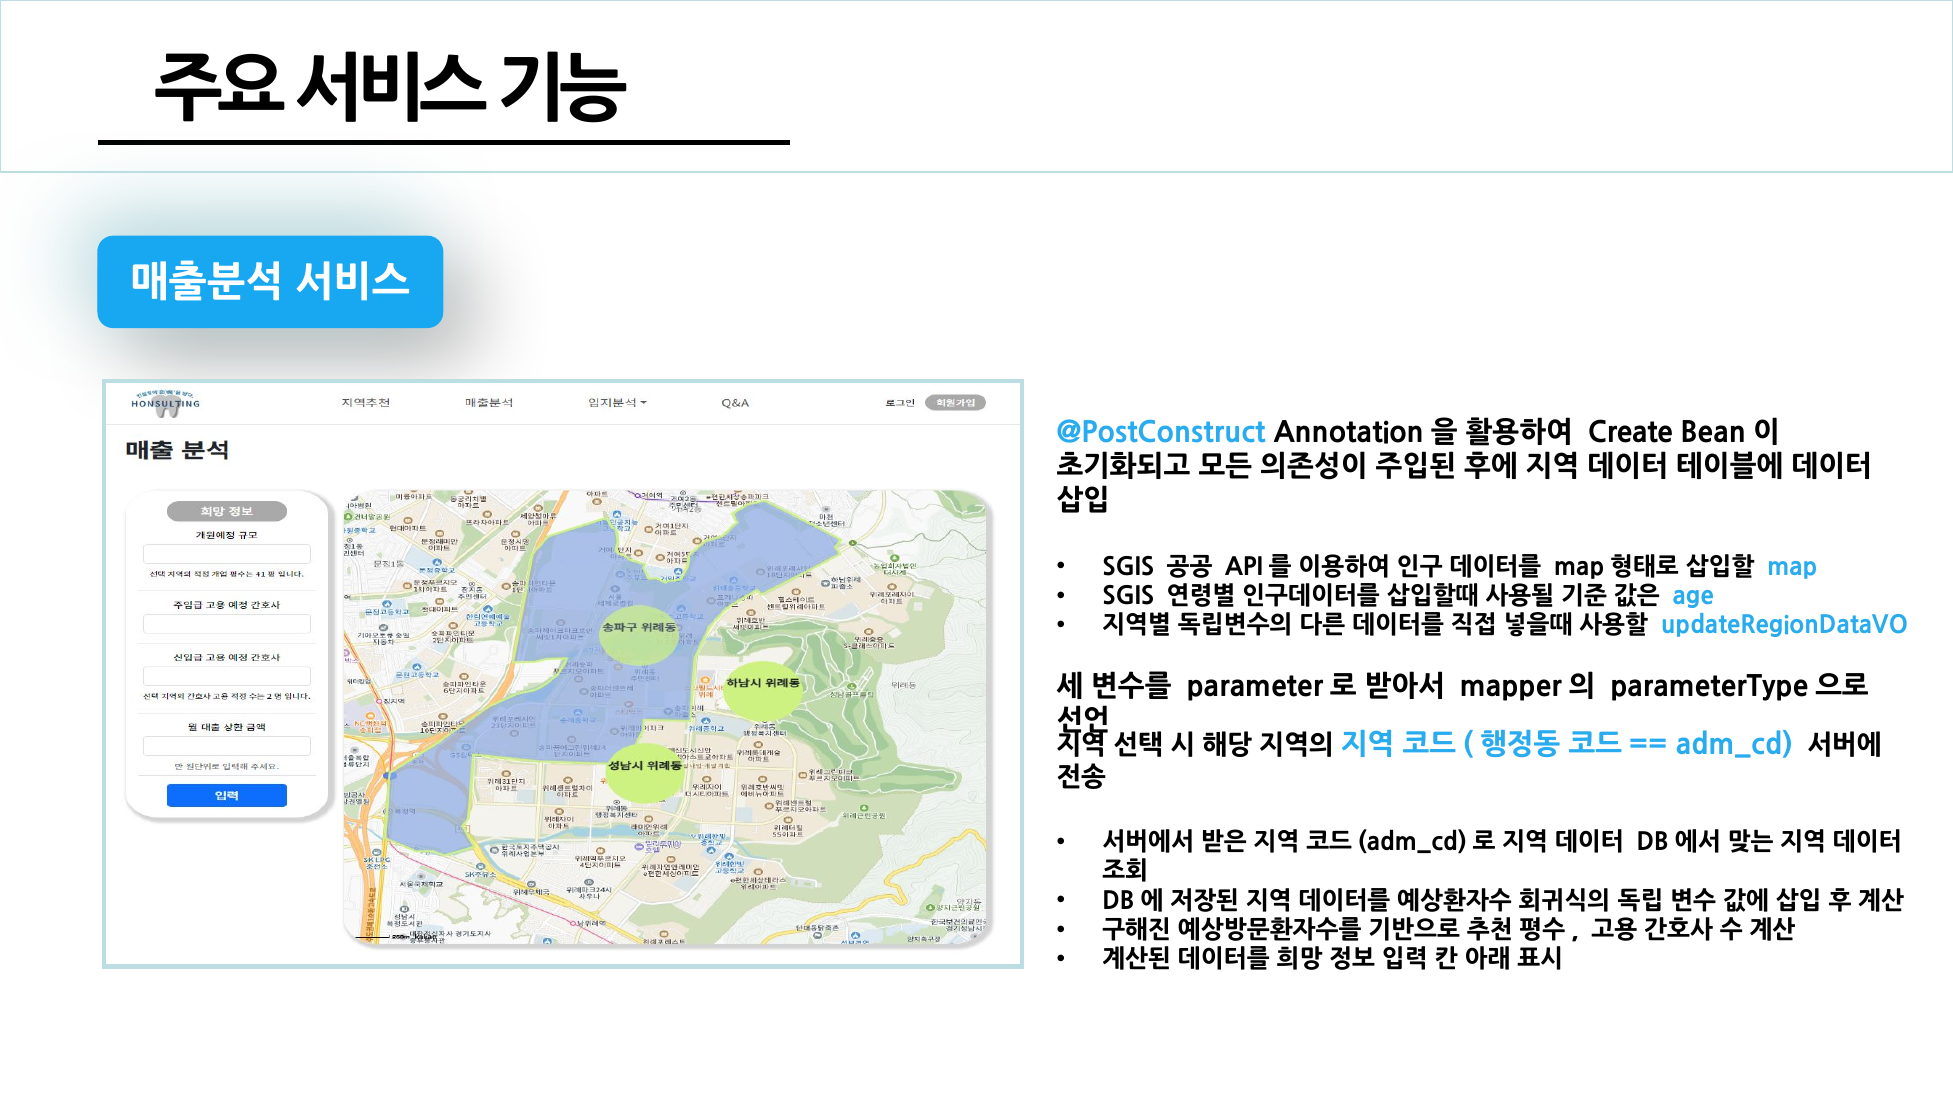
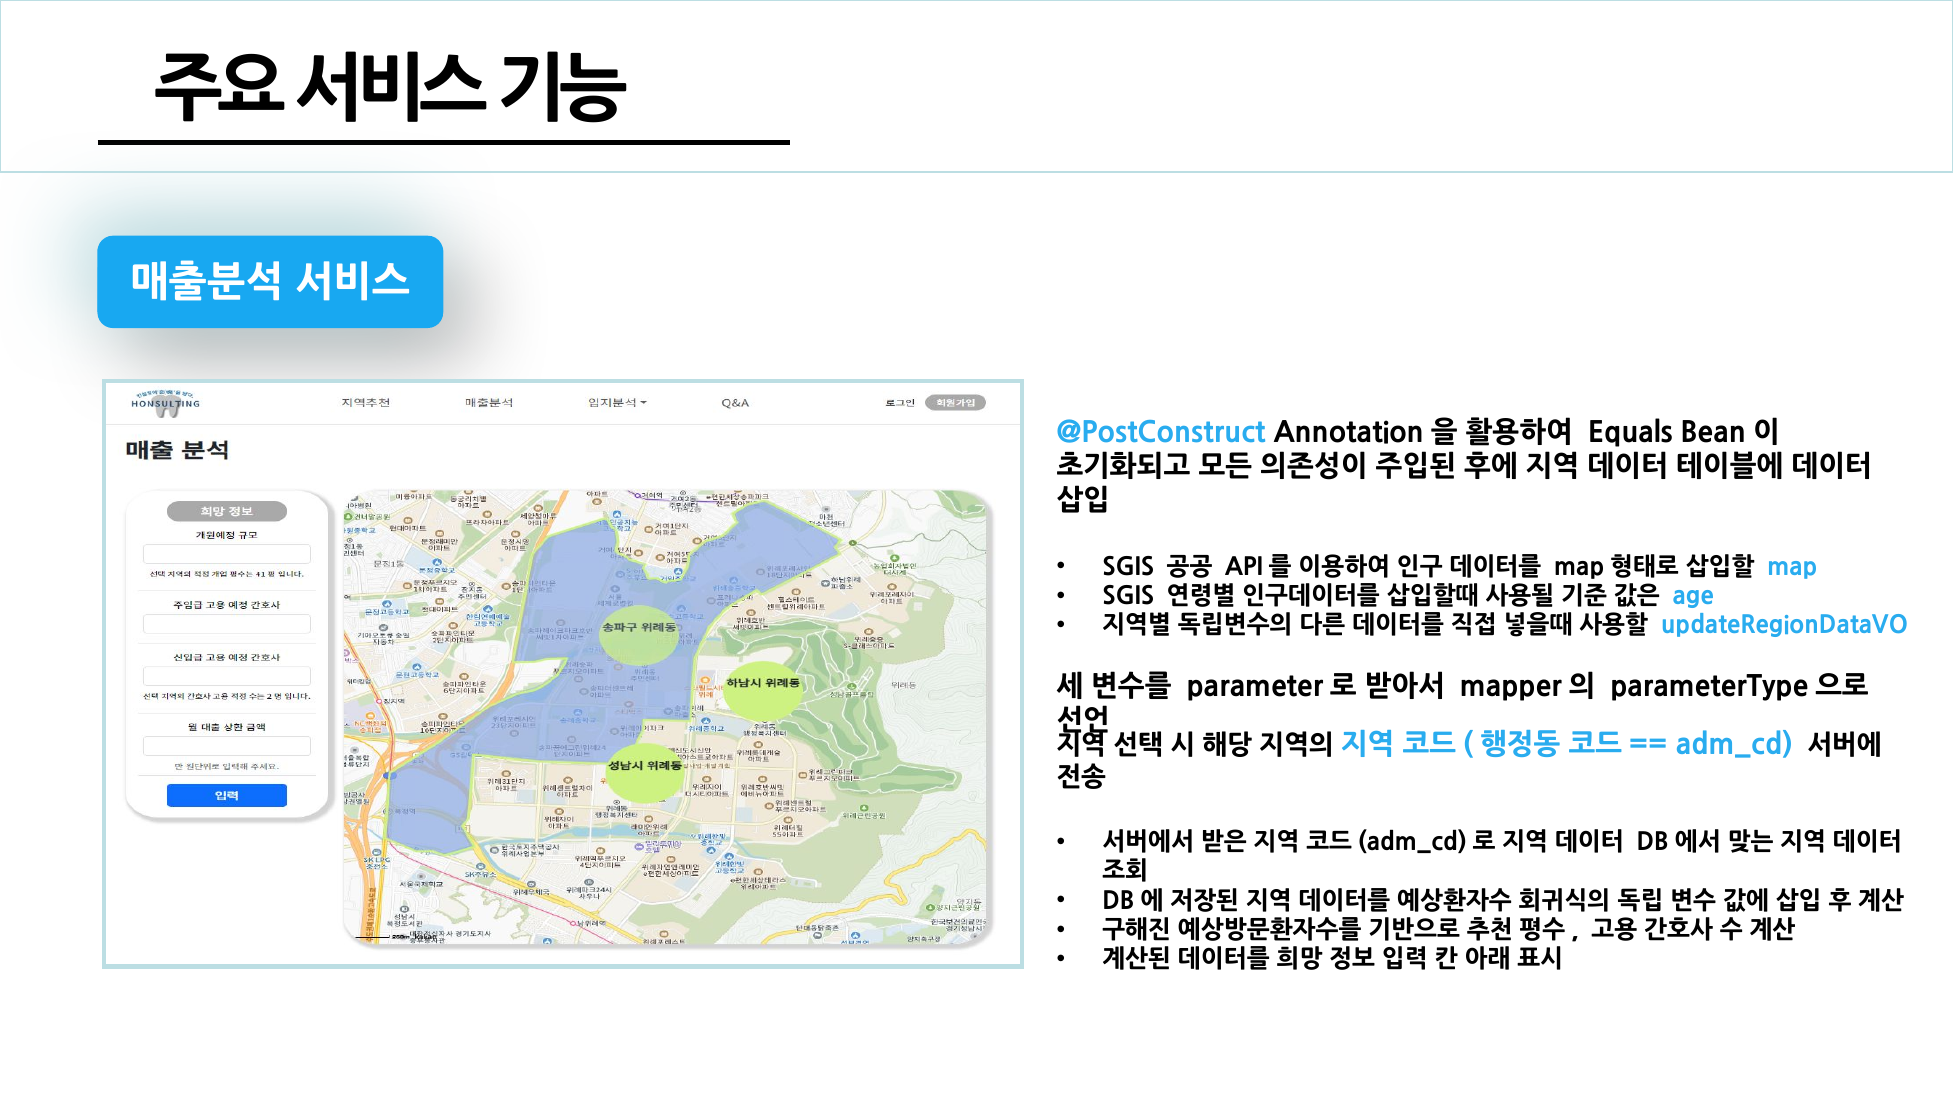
Create: Create -> Equals
